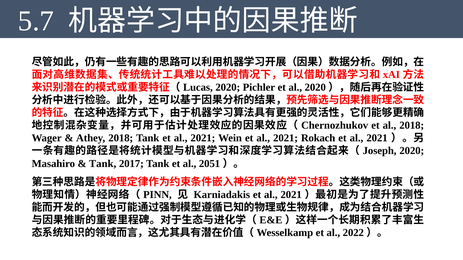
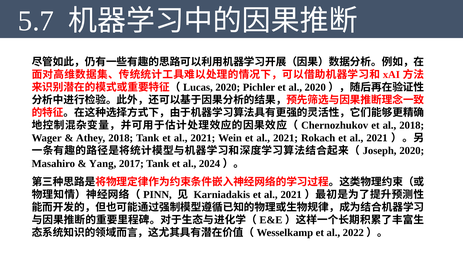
Tank at (103, 164): Tank -> Yang
2051: 2051 -> 2024
